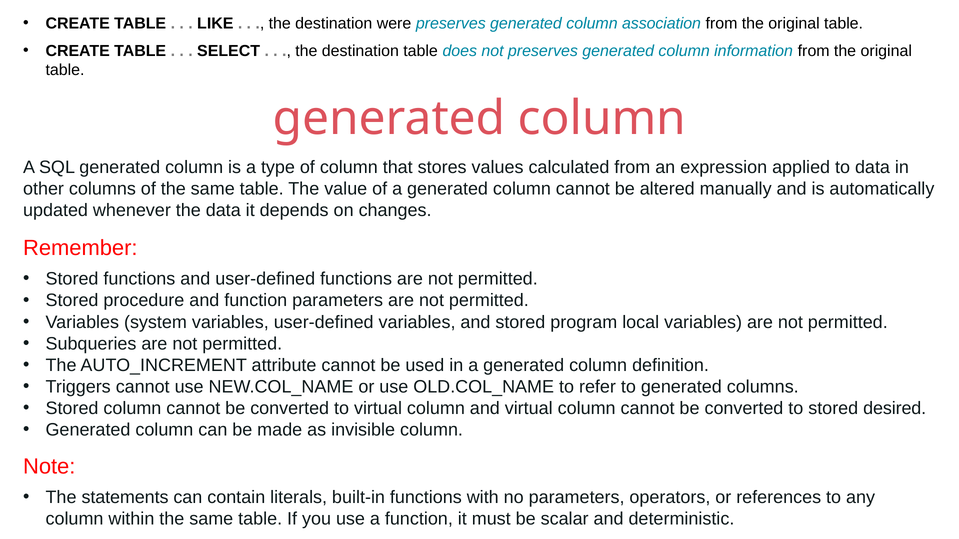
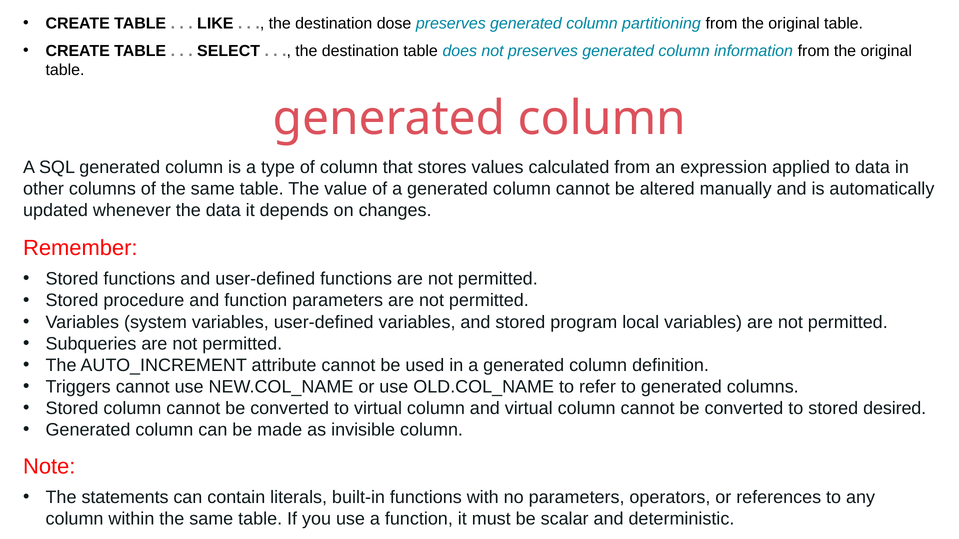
were: were -> dose
association: association -> partitioning
